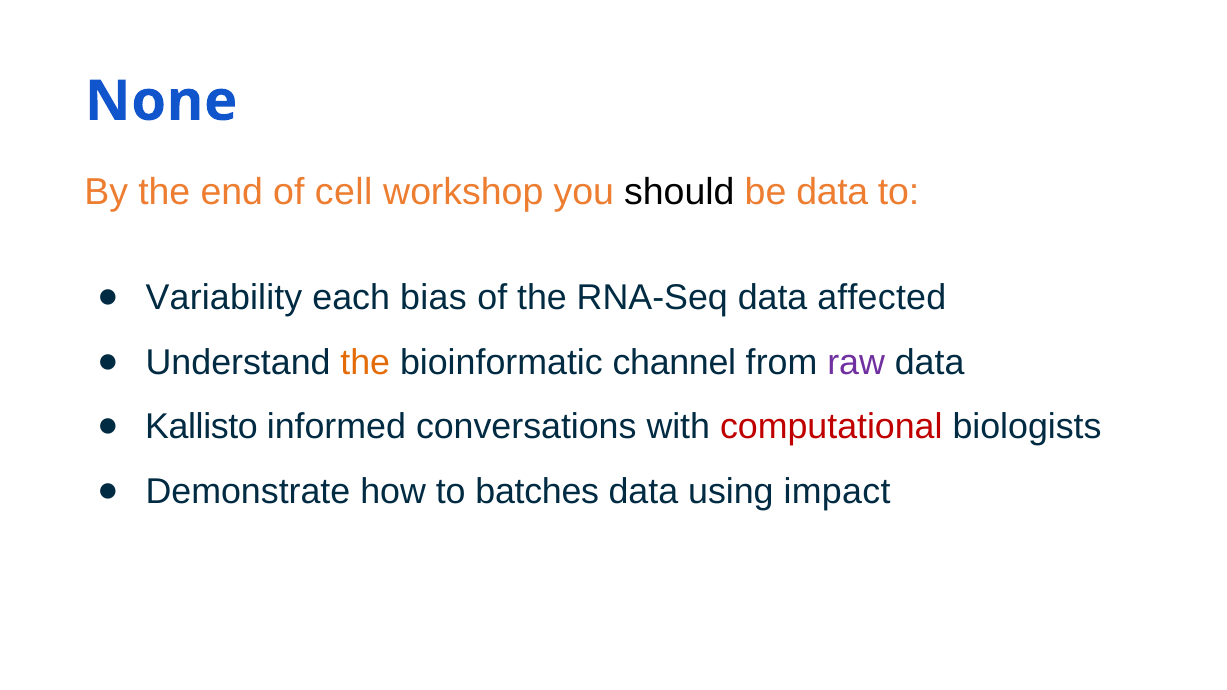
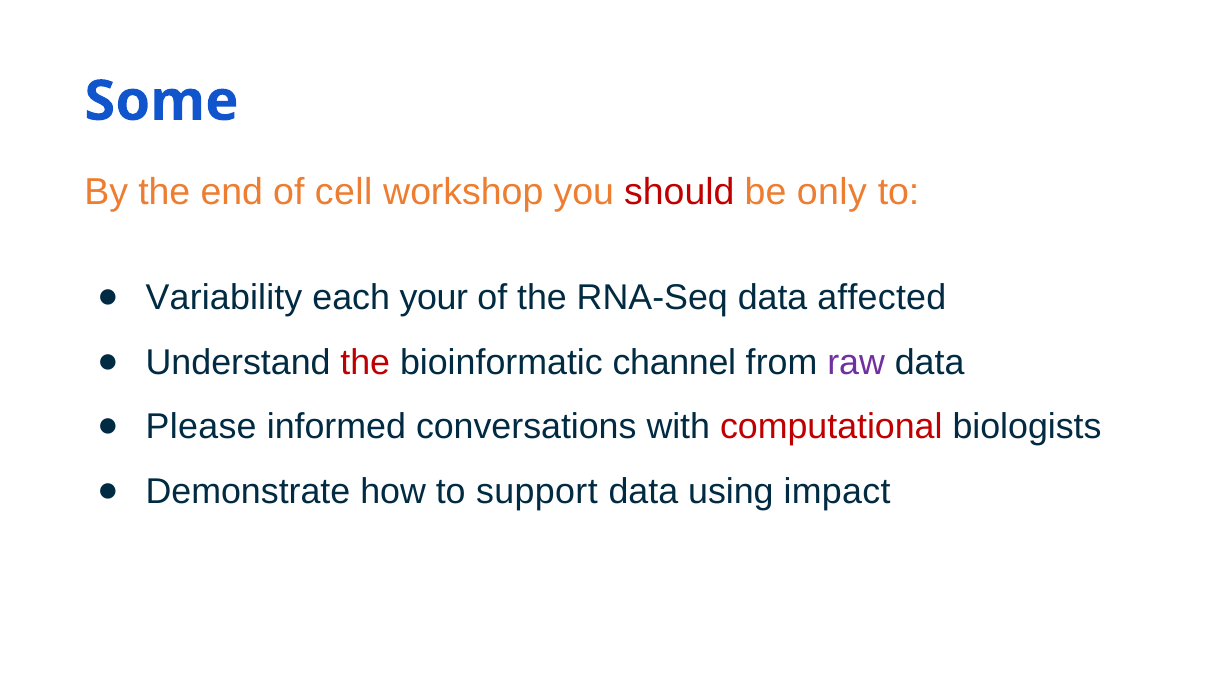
None: None -> Some
should colour: black -> red
be data: data -> only
bias: bias -> your
the at (365, 363) colour: orange -> red
Kallisto: Kallisto -> Please
batches: batches -> support
